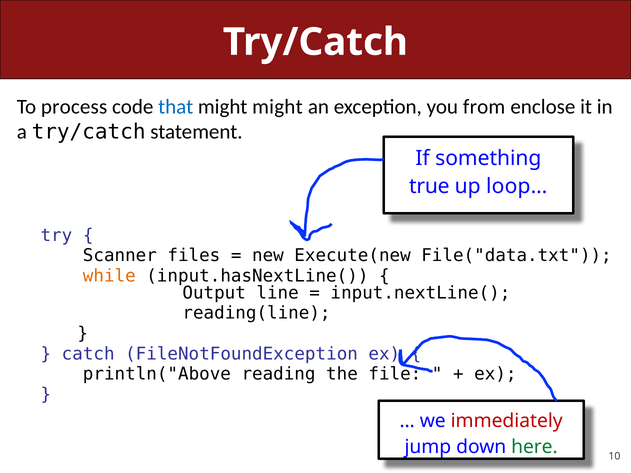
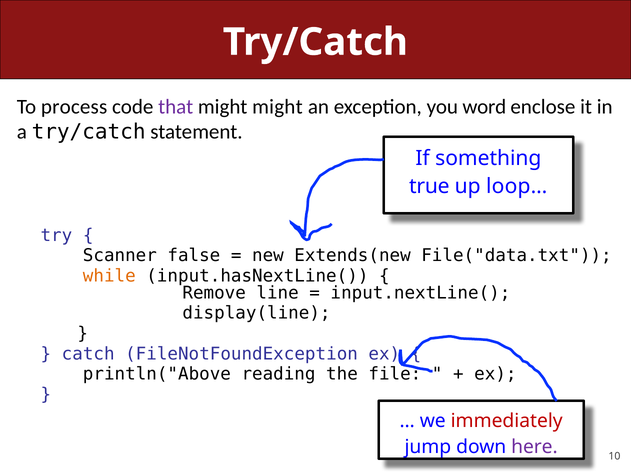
that colour: blue -> purple
from: from -> word
files: files -> false
Execute(new: Execute(new -> Extends(new
Output: Output -> Remove
reading(line: reading(line -> display(line
here colour: green -> purple
